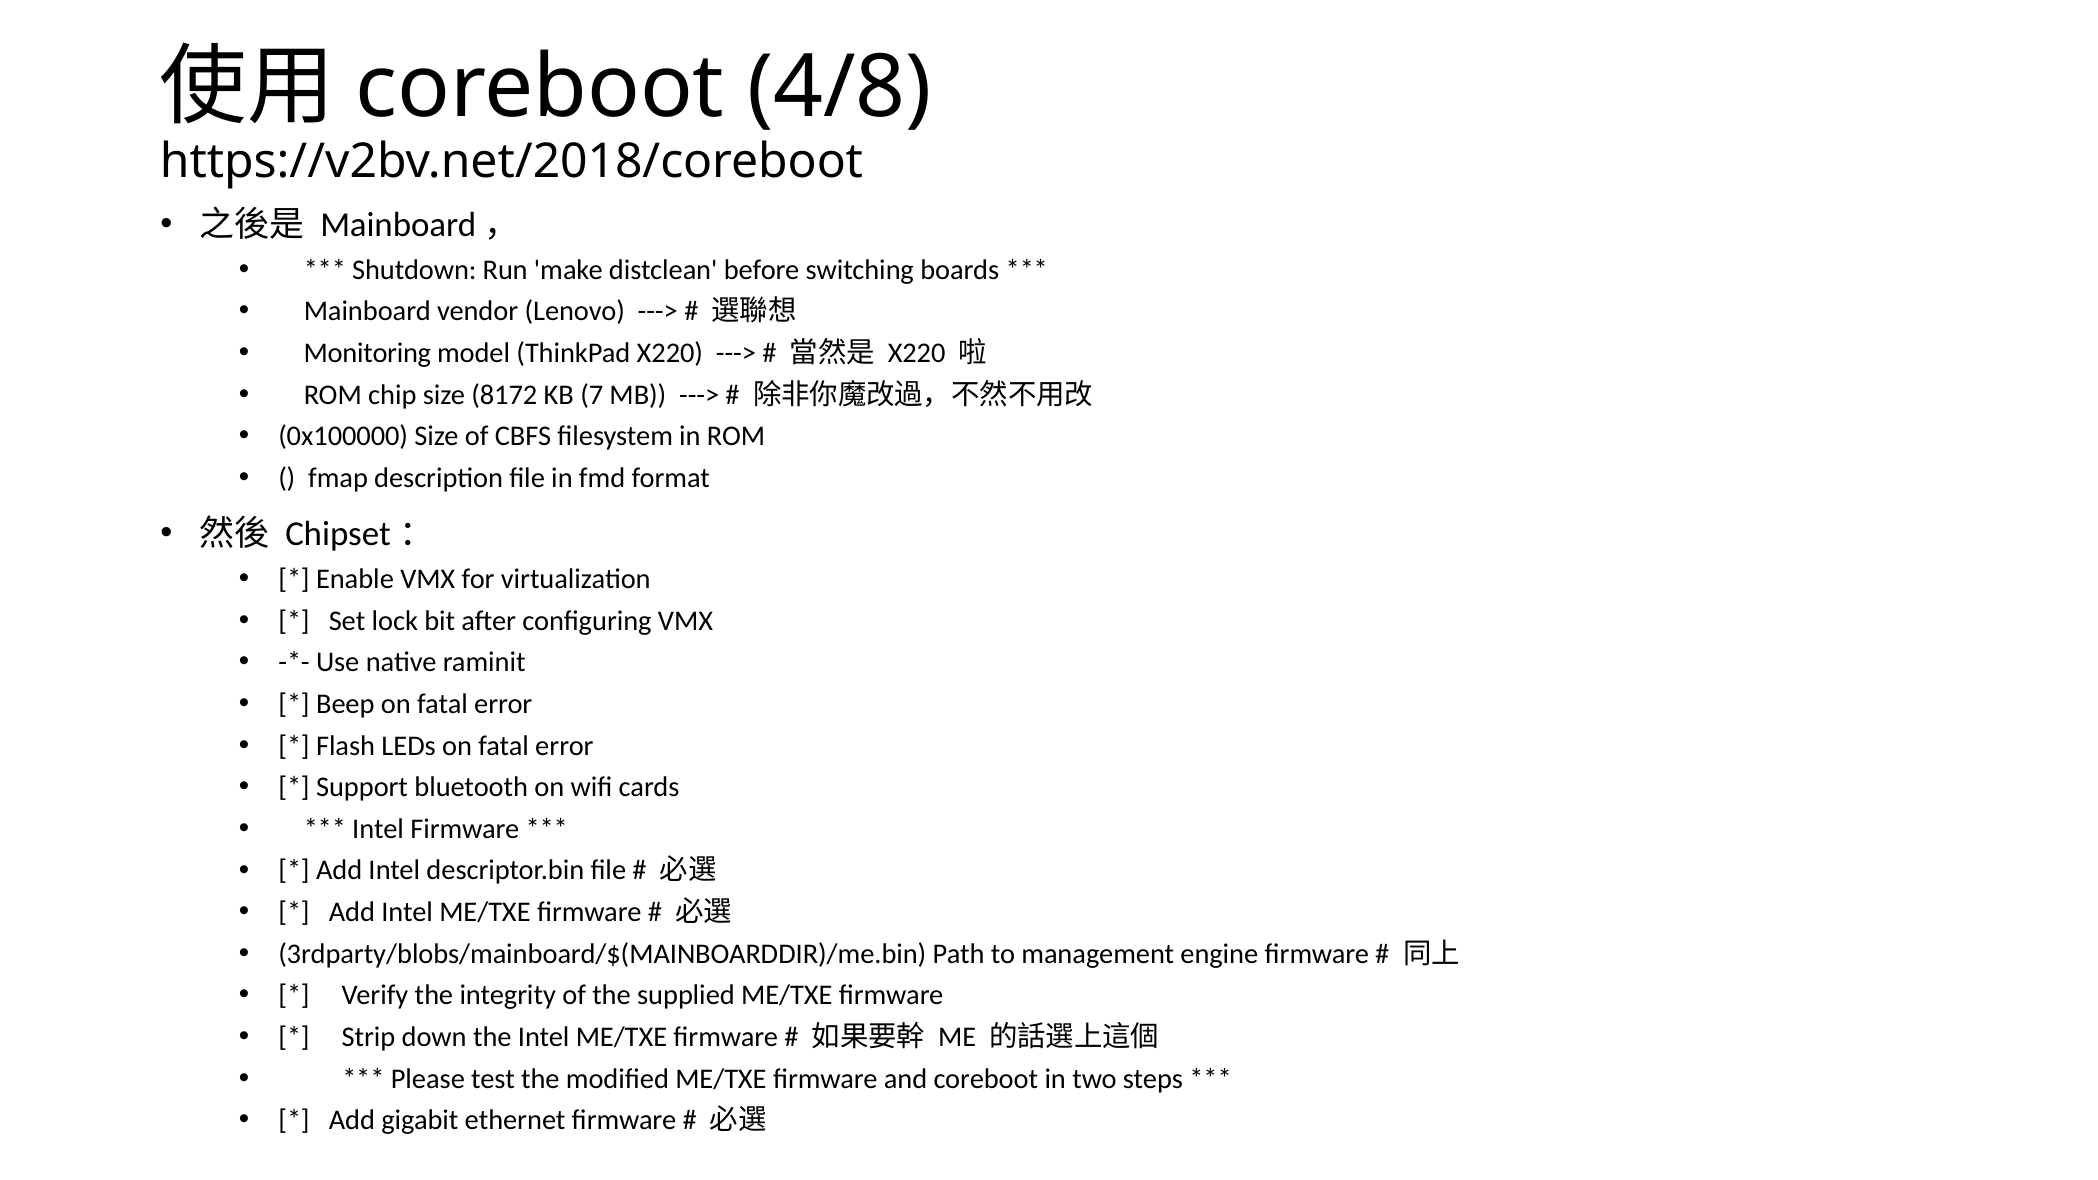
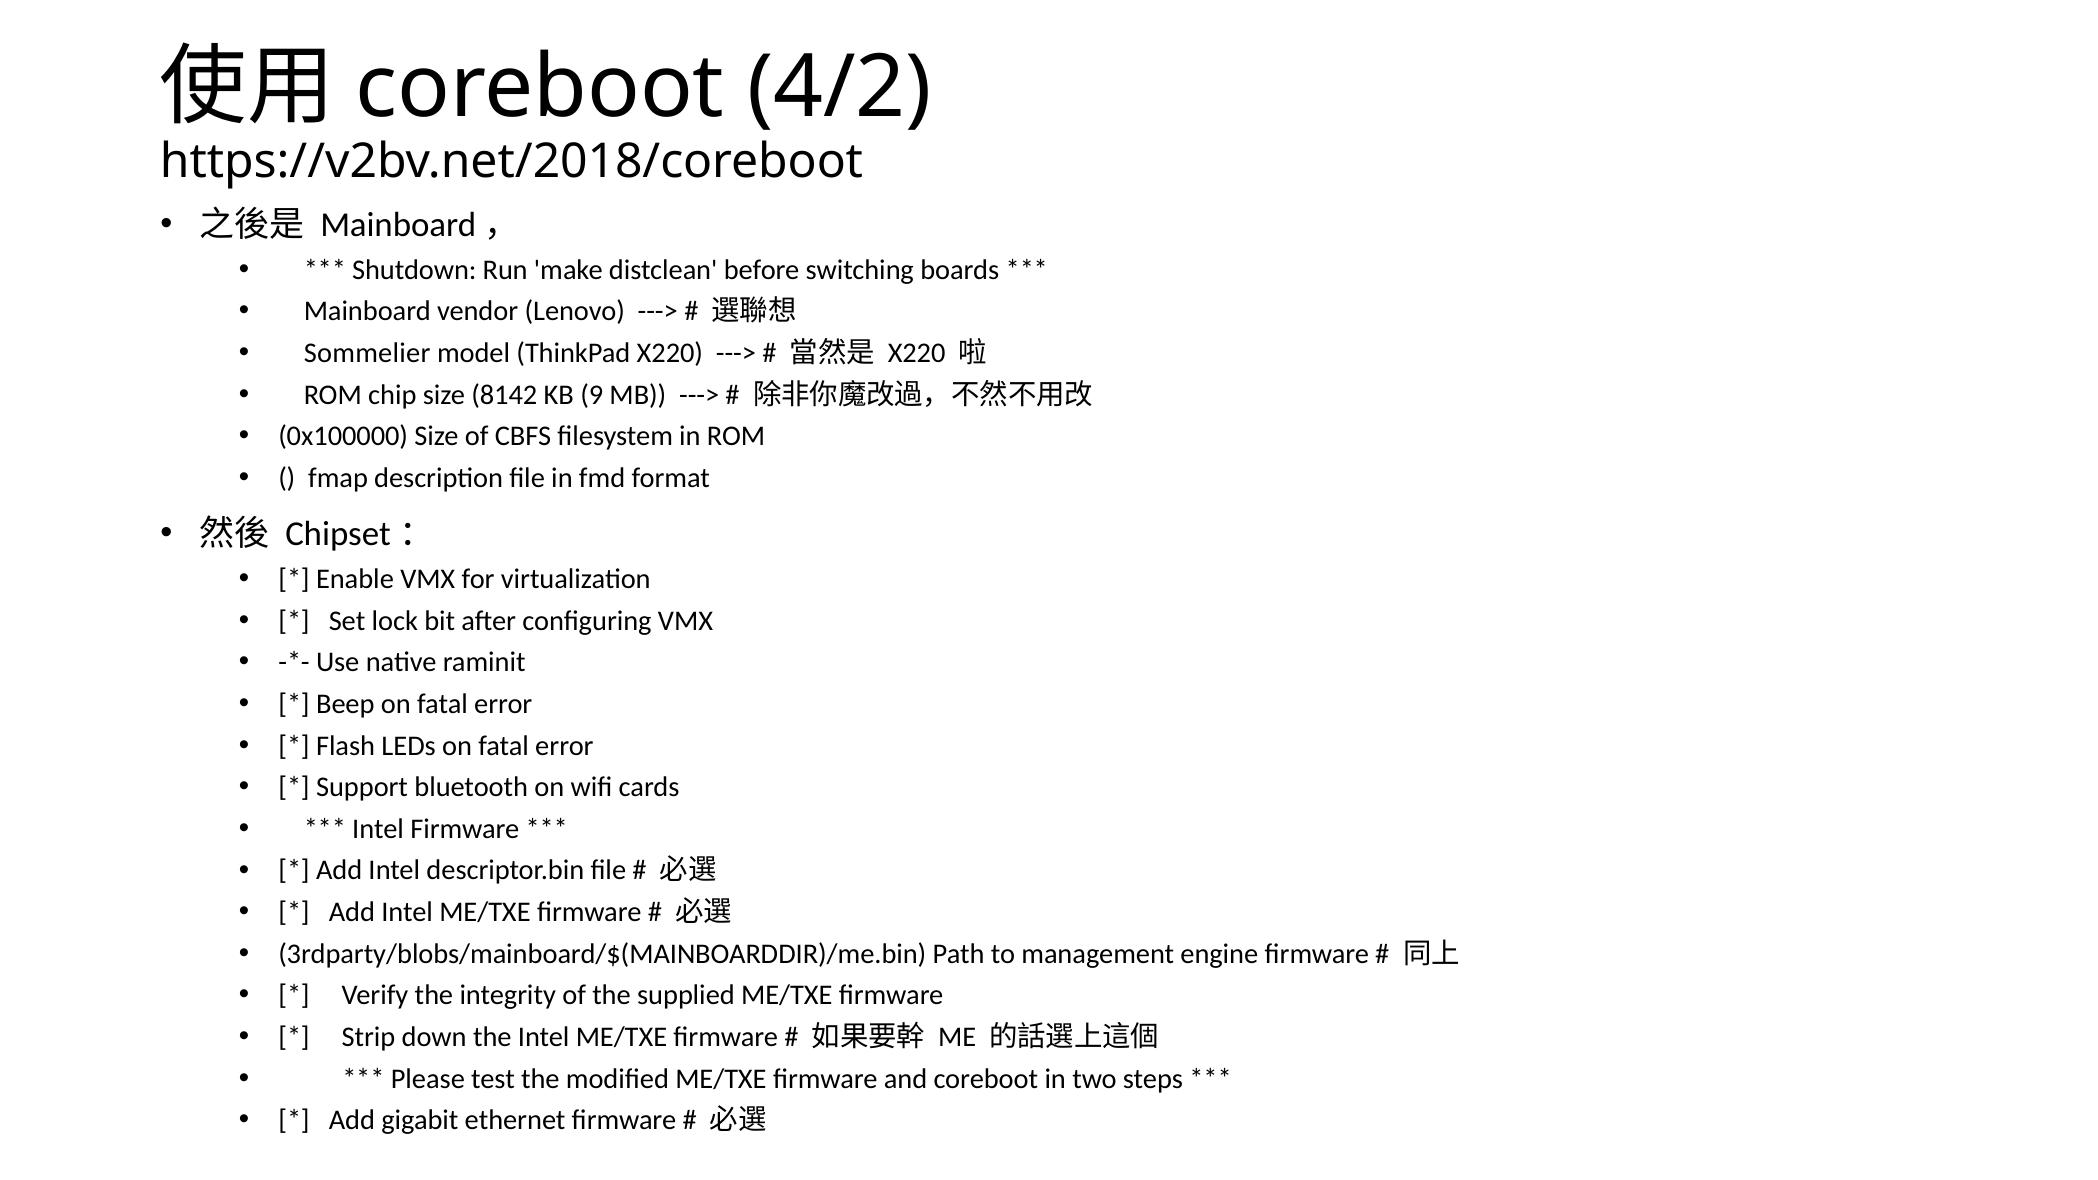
4/8: 4/8 -> 4/2
Monitoring: Monitoring -> Sommelier
8172: 8172 -> 8142
7: 7 -> 9
